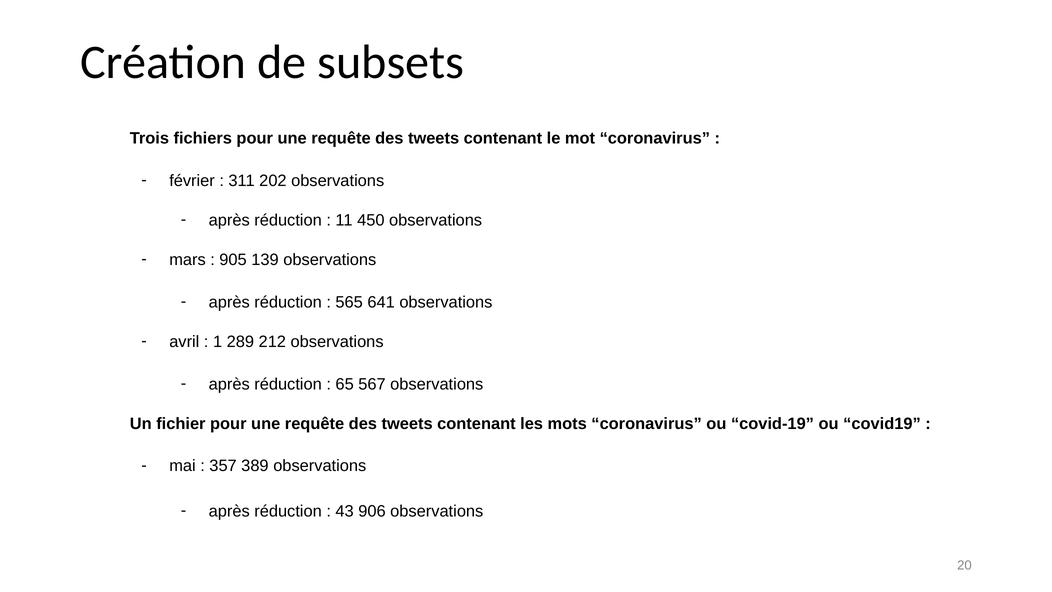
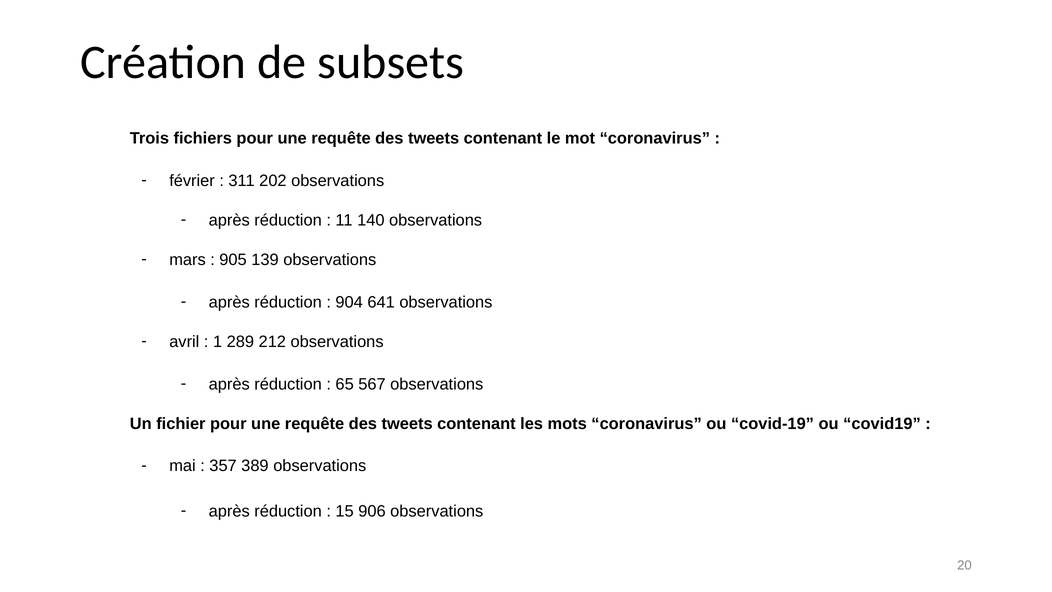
450: 450 -> 140
565: 565 -> 904
43: 43 -> 15
